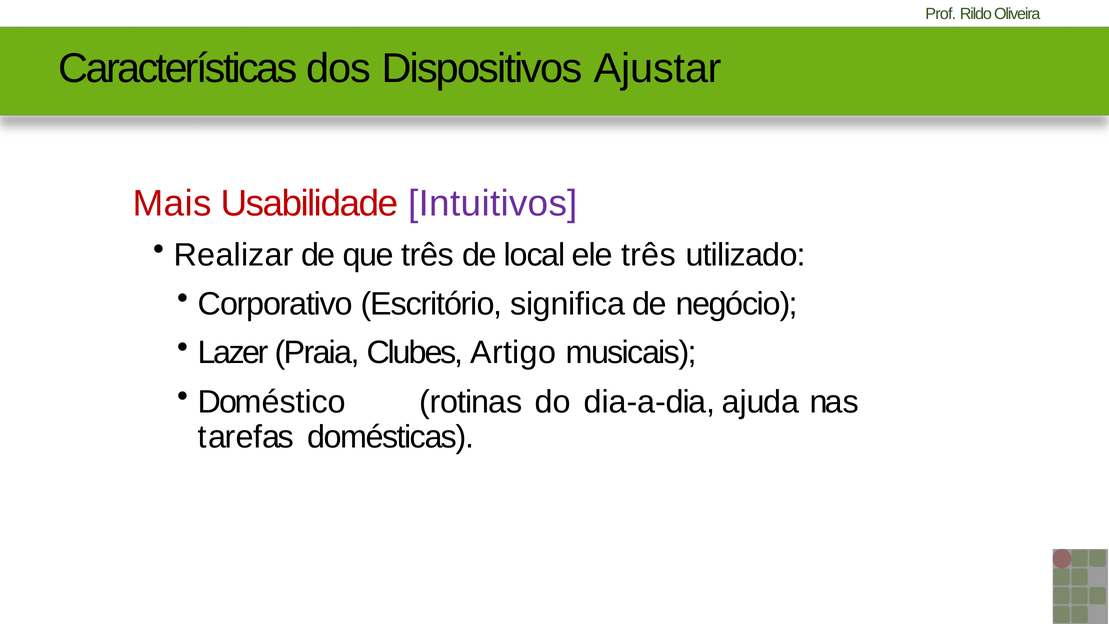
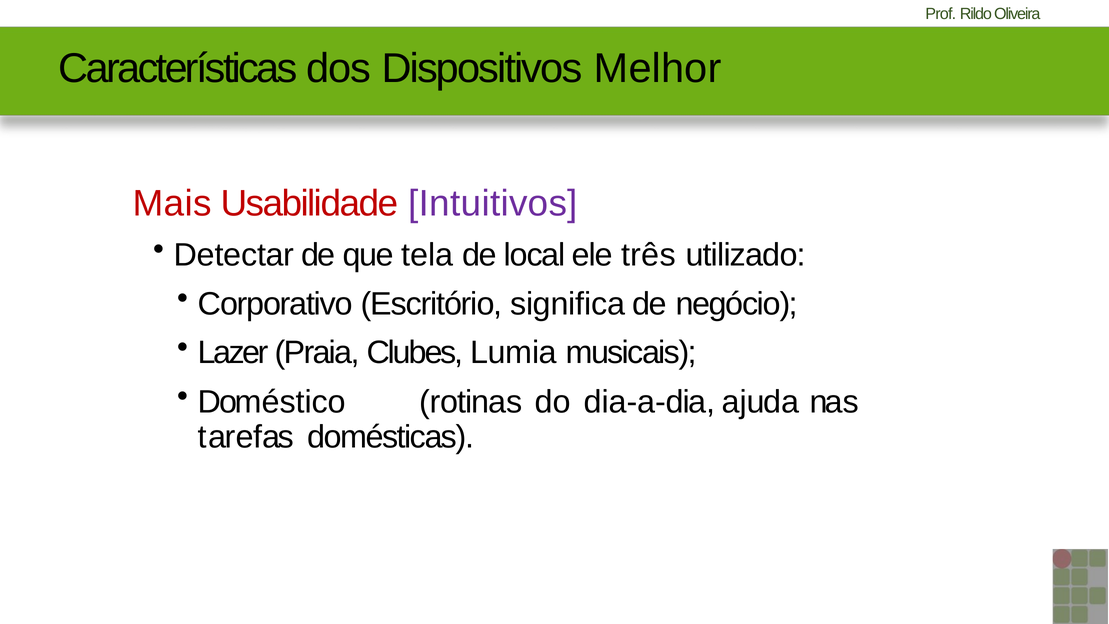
Ajustar: Ajustar -> Melhor
Realizar: Realizar -> Detectar
que três: três -> tela
Artigo: Artigo -> Lumia
